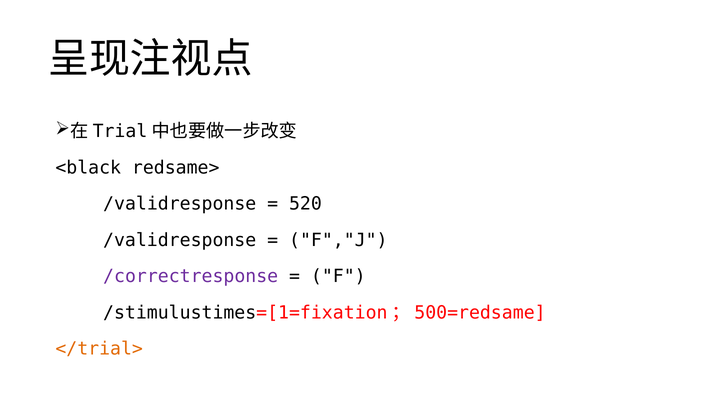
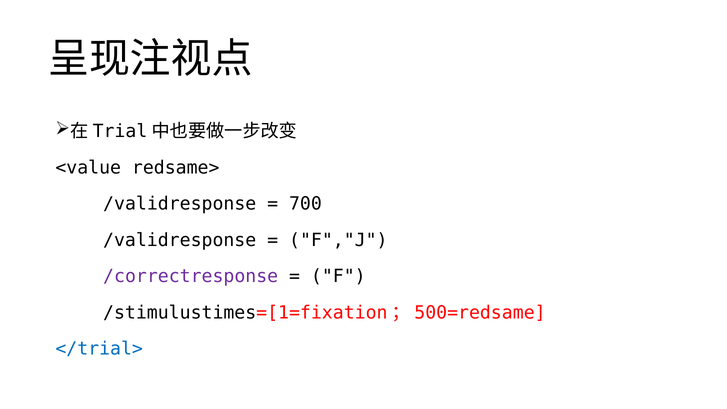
<black: <black -> <value
520: 520 -> 700
</trial> colour: orange -> blue
